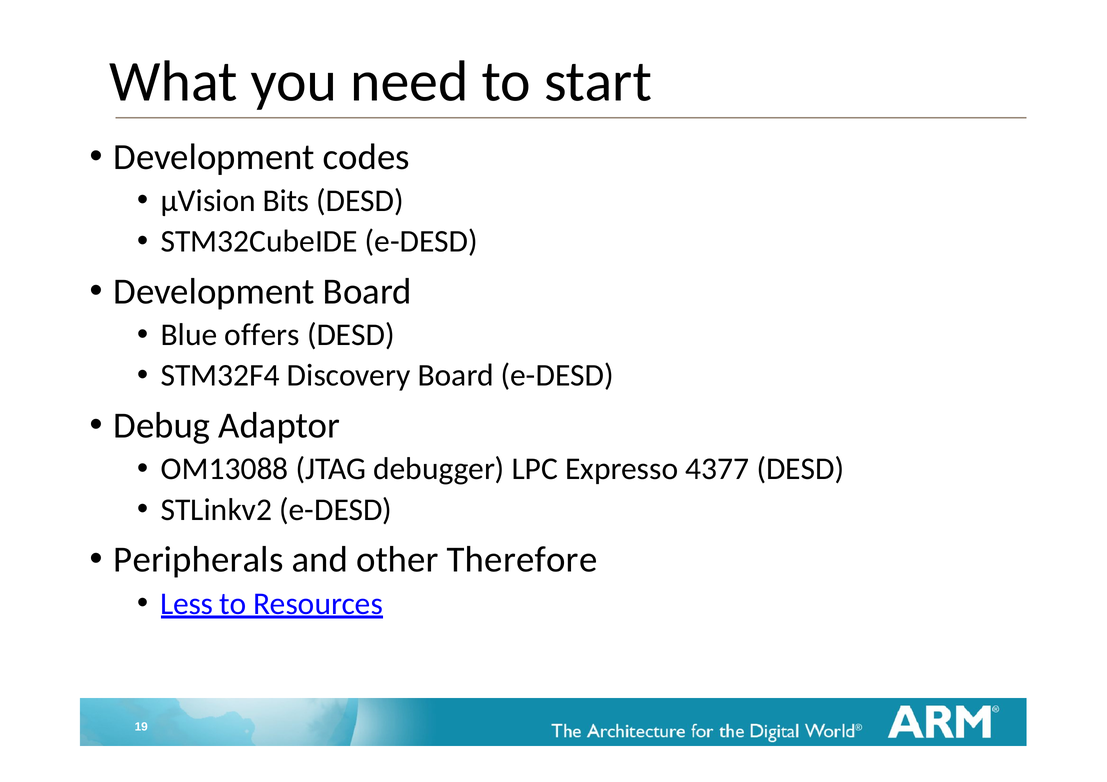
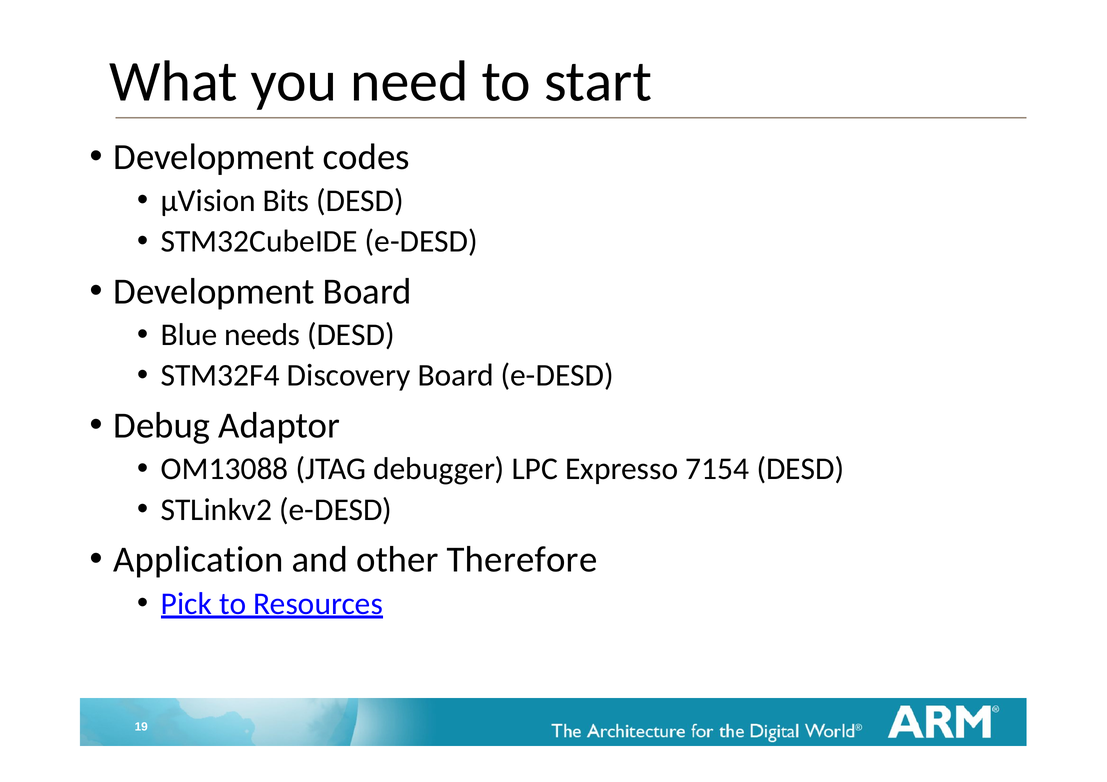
offers: offers -> needs
4377: 4377 -> 7154
Peripherals: Peripherals -> Application
Less: Less -> Pick
